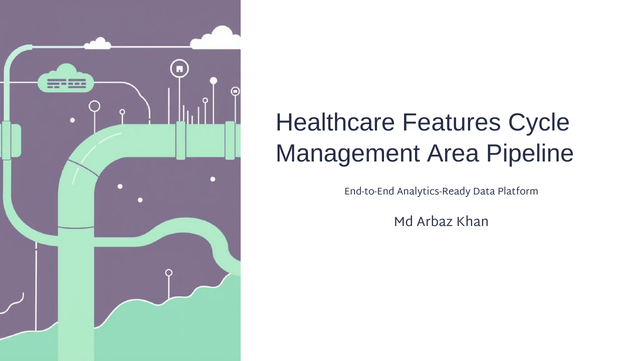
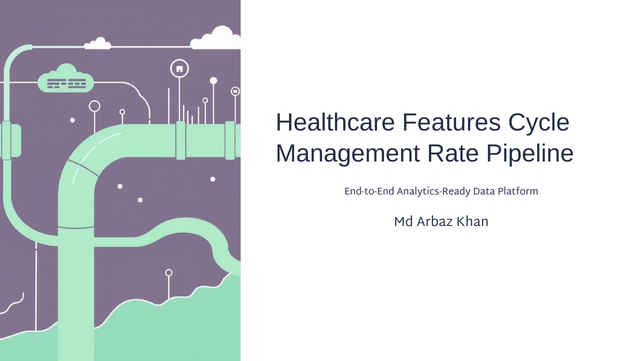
Area: Area -> Rate
